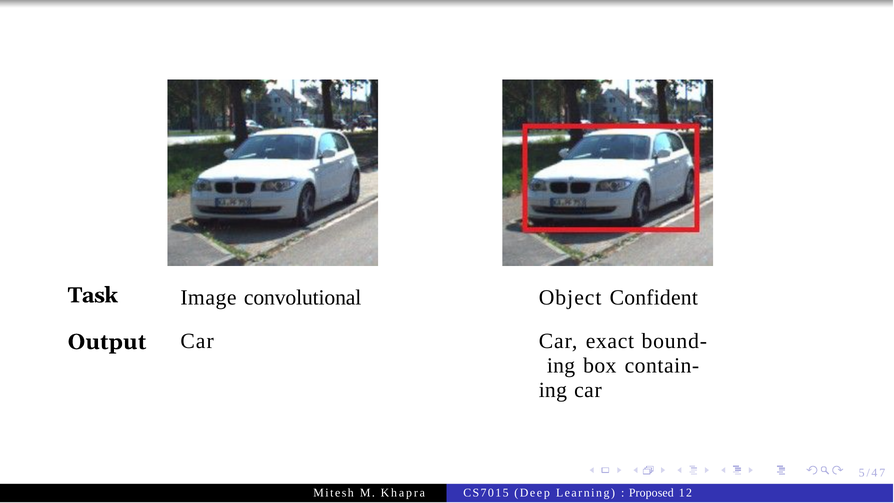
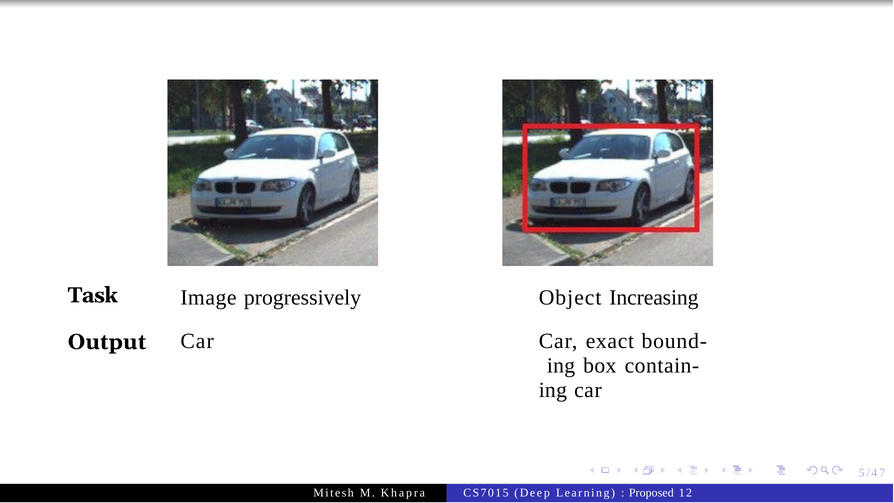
convolutional: convolutional -> progressively
Confident: Confident -> Increasing
